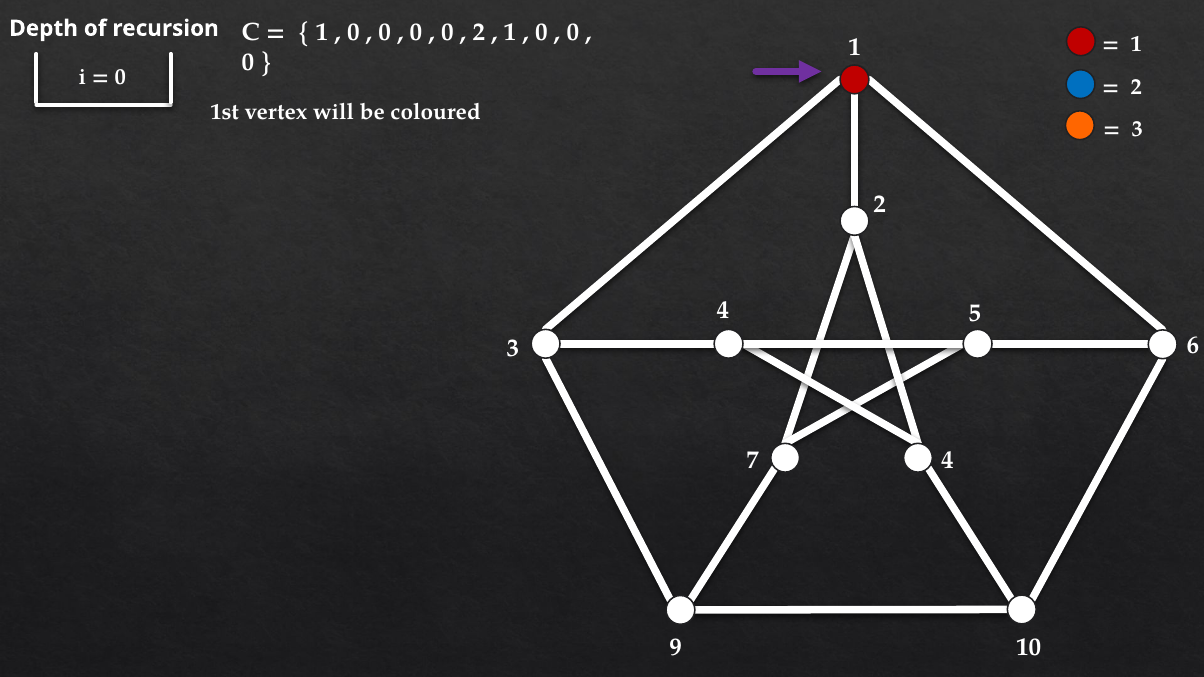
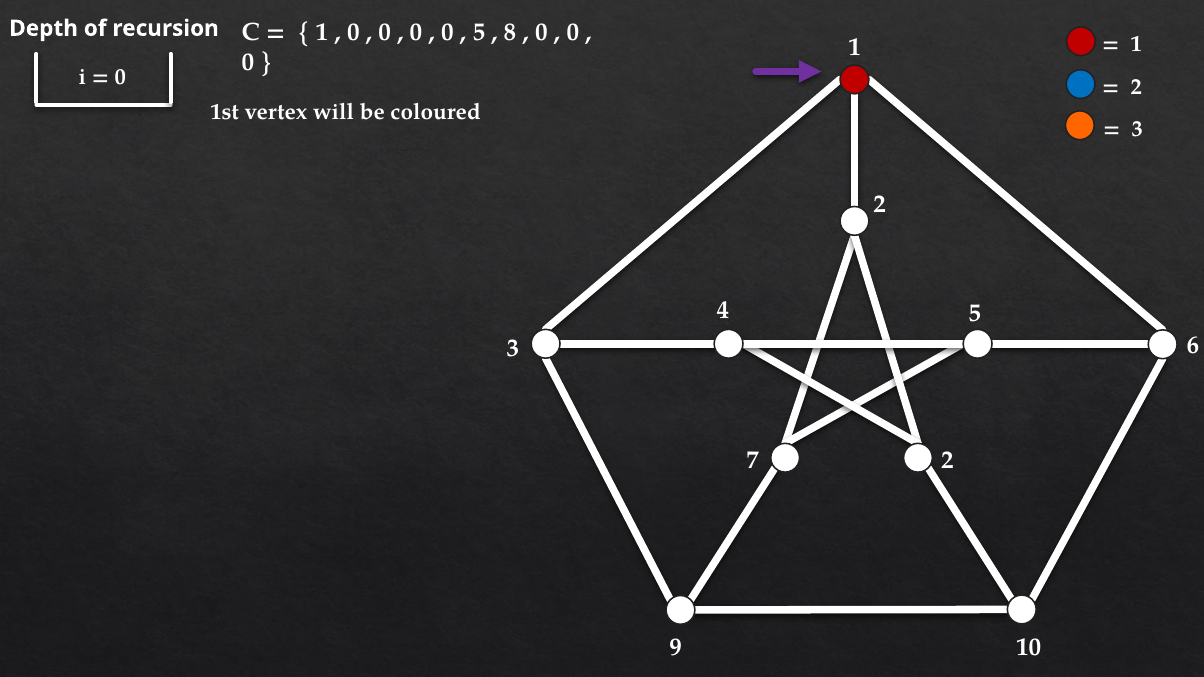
2 at (479, 32): 2 -> 5
1 at (510, 32): 1 -> 8
7 4: 4 -> 2
